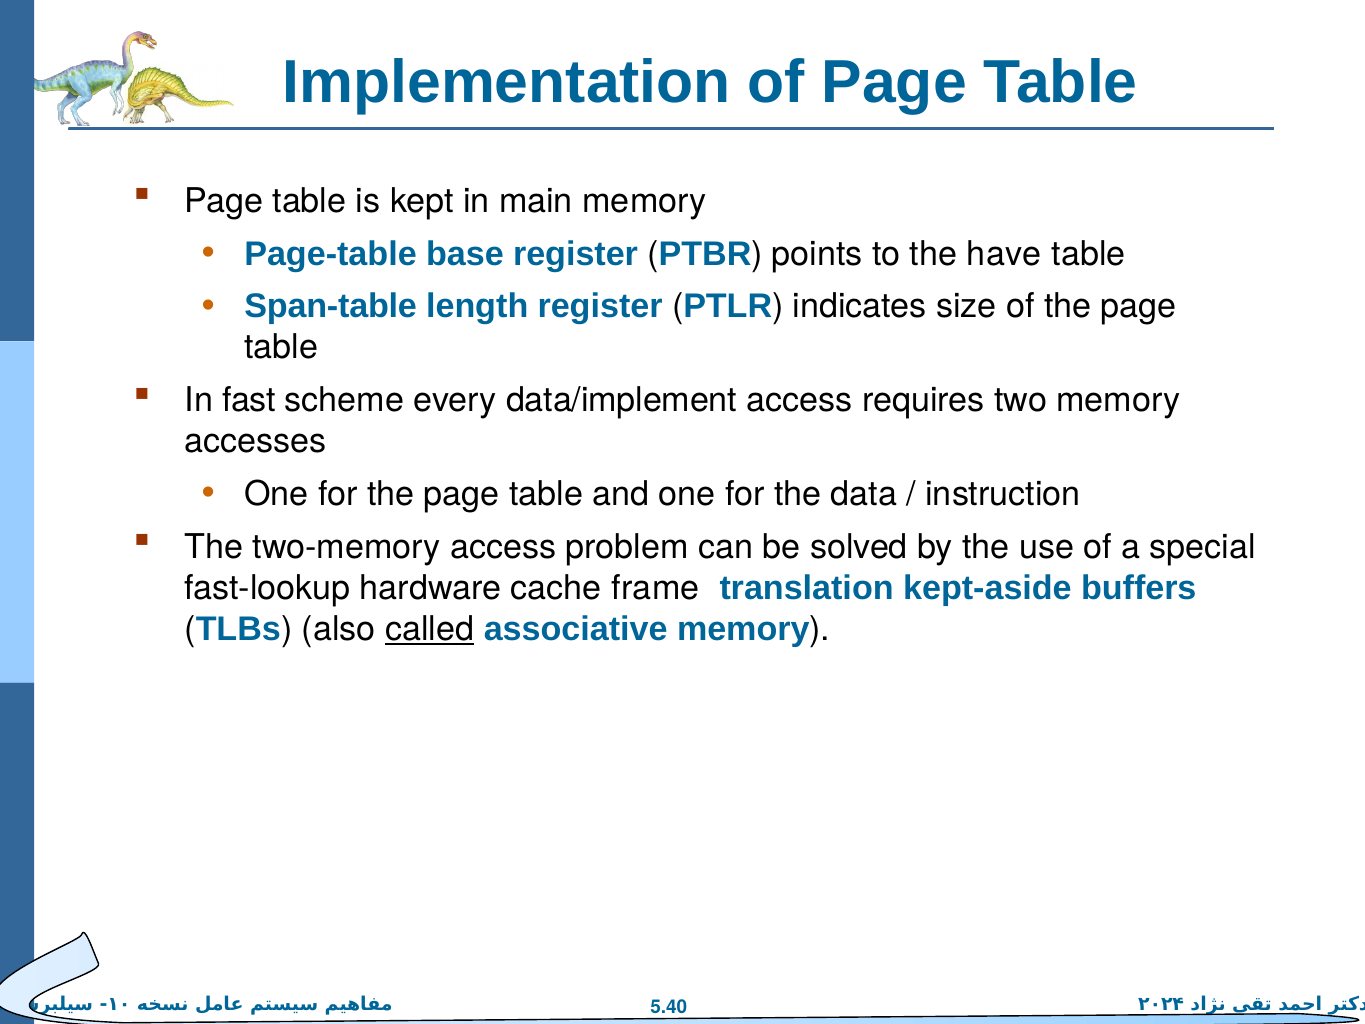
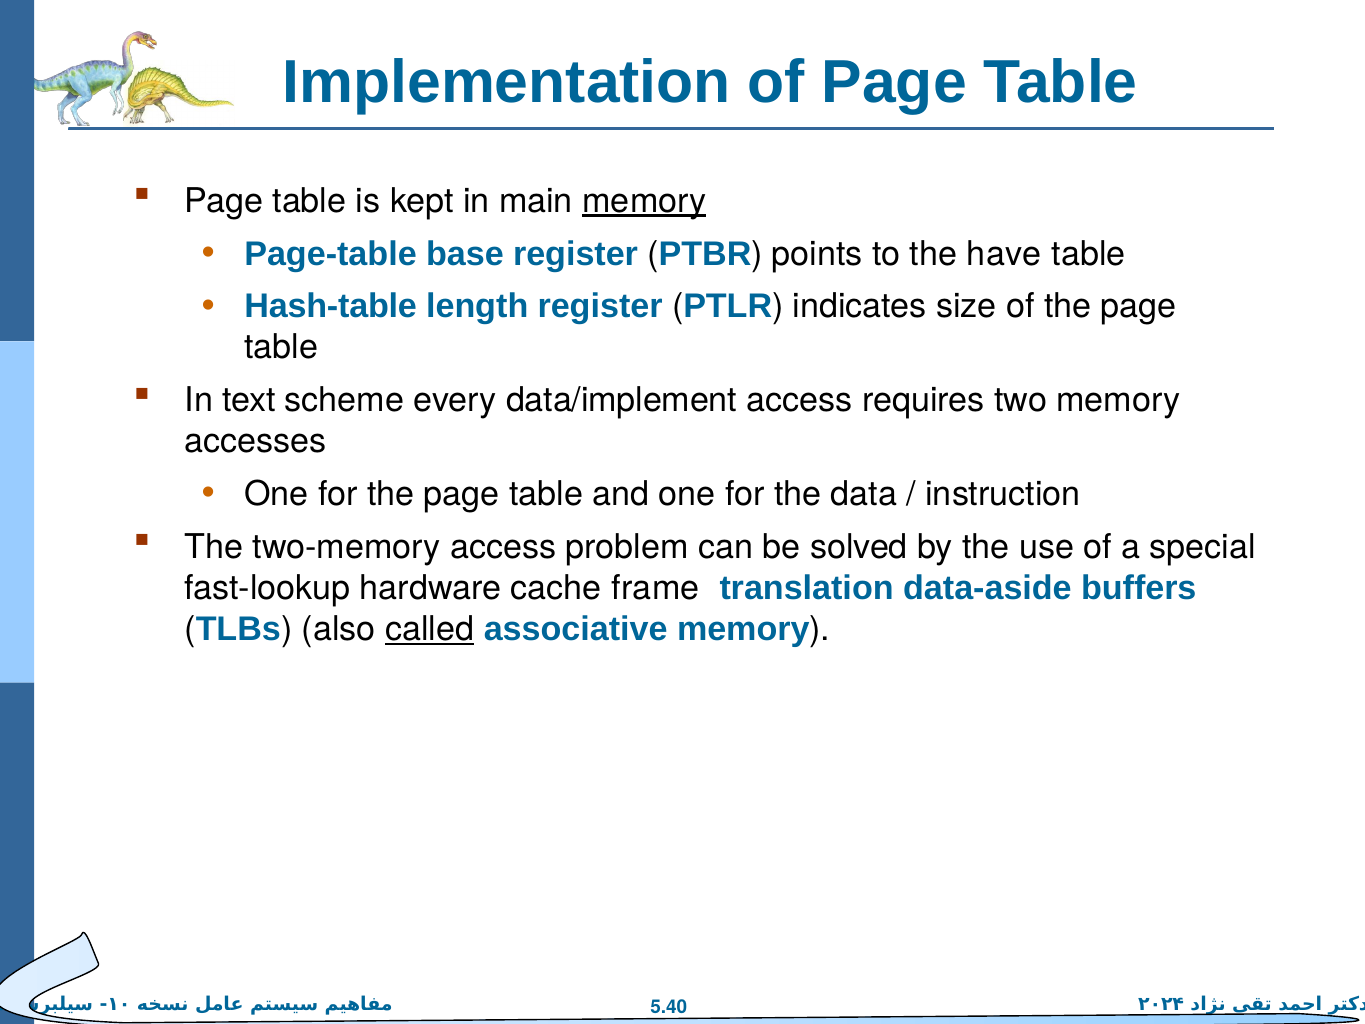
memory at (644, 201) underline: none -> present
Span-table: Span-table -> Hash-table
fast: fast -> text
kept-aside: kept-aside -> data-aside
